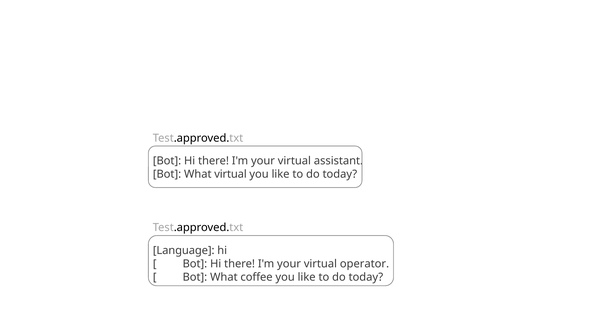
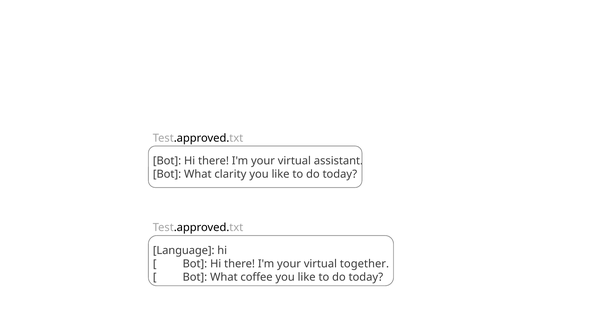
What virtual: virtual -> clarity
operator: operator -> together
